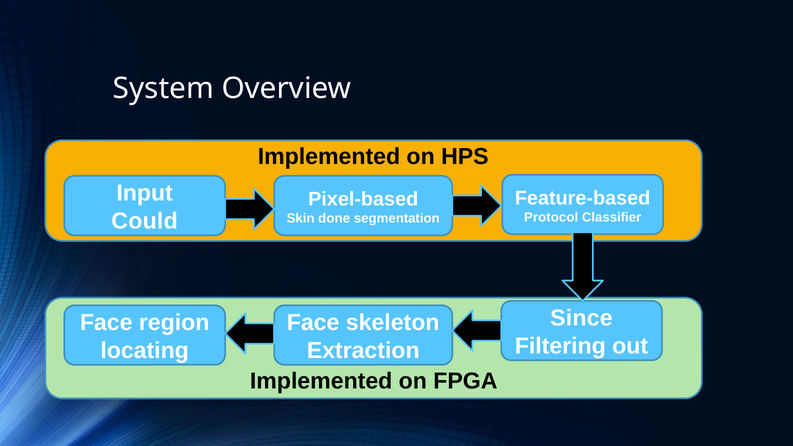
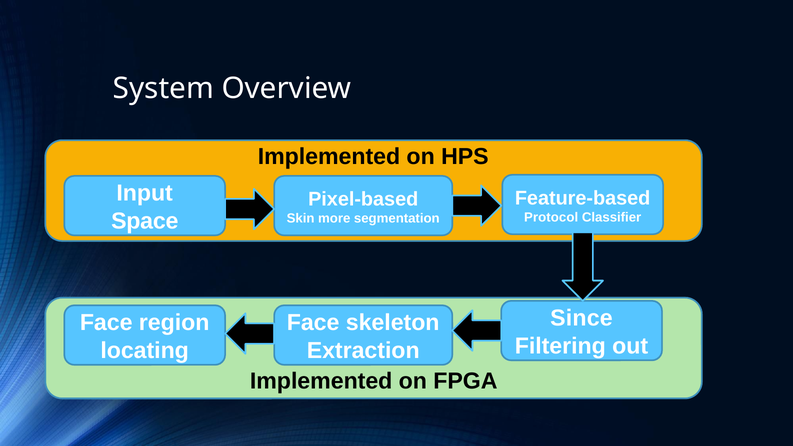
Could: Could -> Space
done: done -> more
